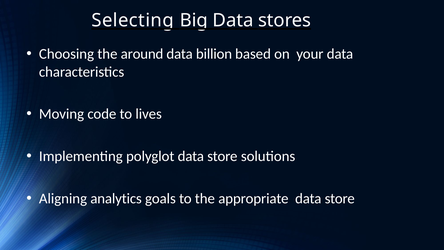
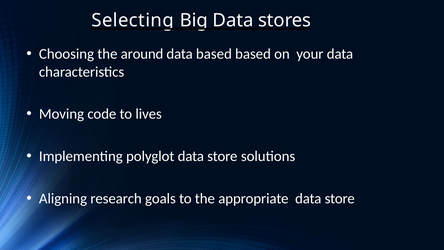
data billion: billion -> based
analytics: analytics -> research
